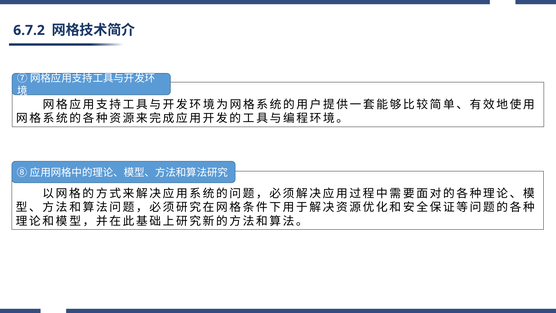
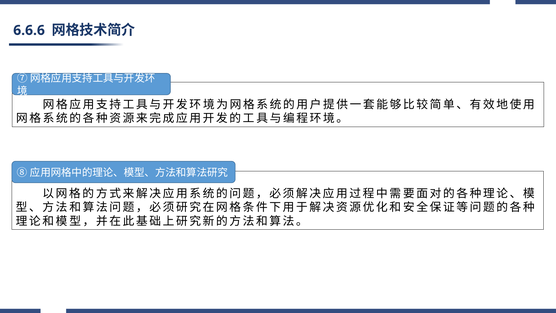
6.7.2: 6.7.2 -> 6.6.6
